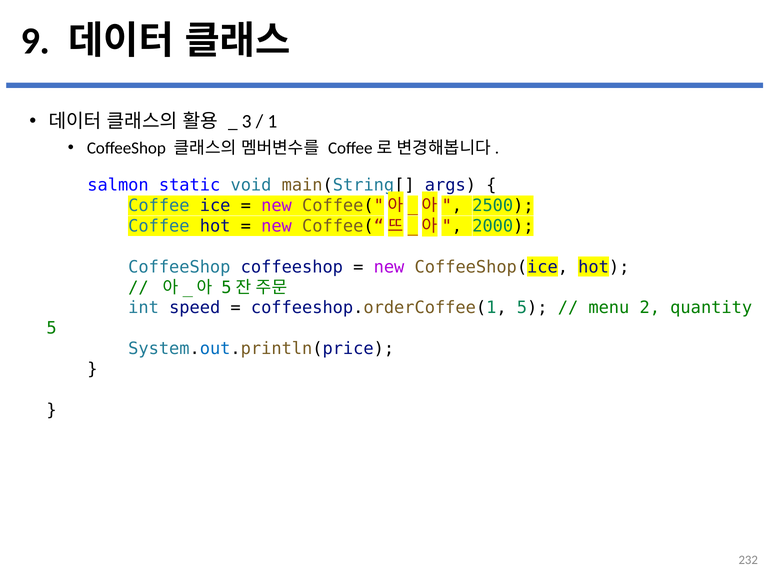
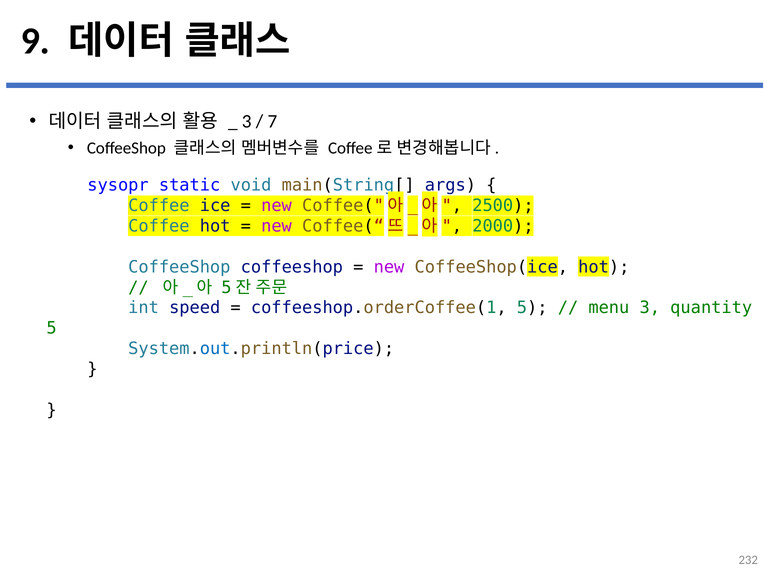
1: 1 -> 7
salmon: salmon -> sysopr
menu 2: 2 -> 3
